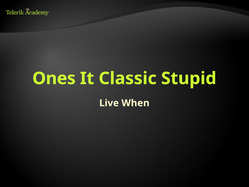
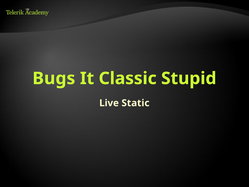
Ones: Ones -> Bugs
When: When -> Static
